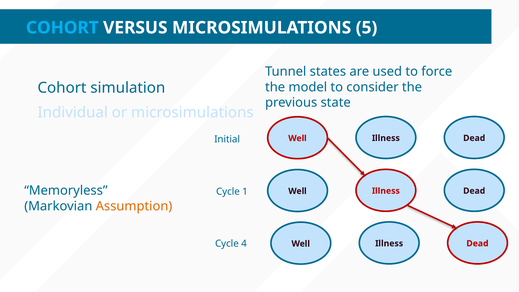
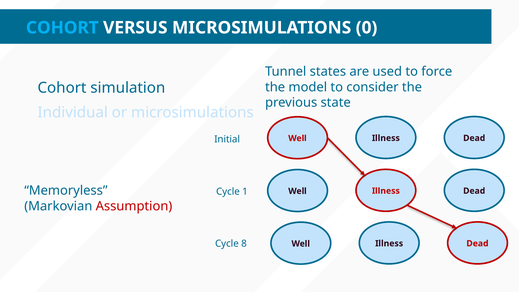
5: 5 -> 0
Assumption colour: orange -> red
4: 4 -> 8
